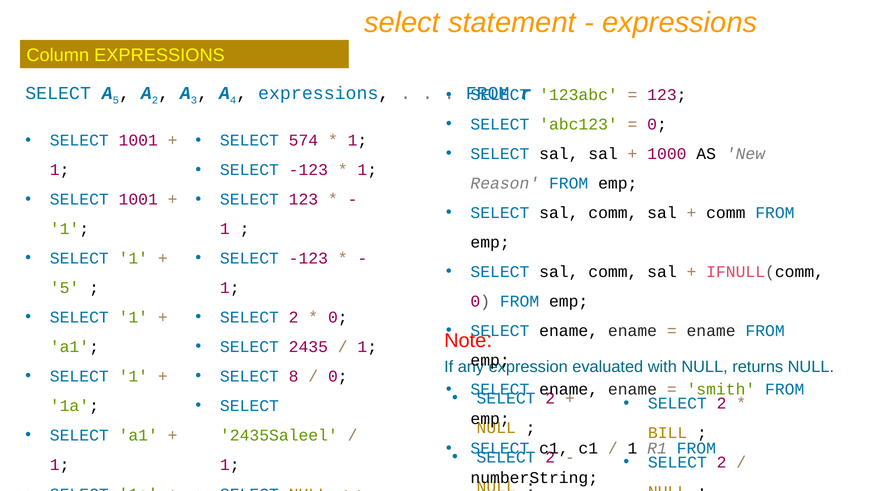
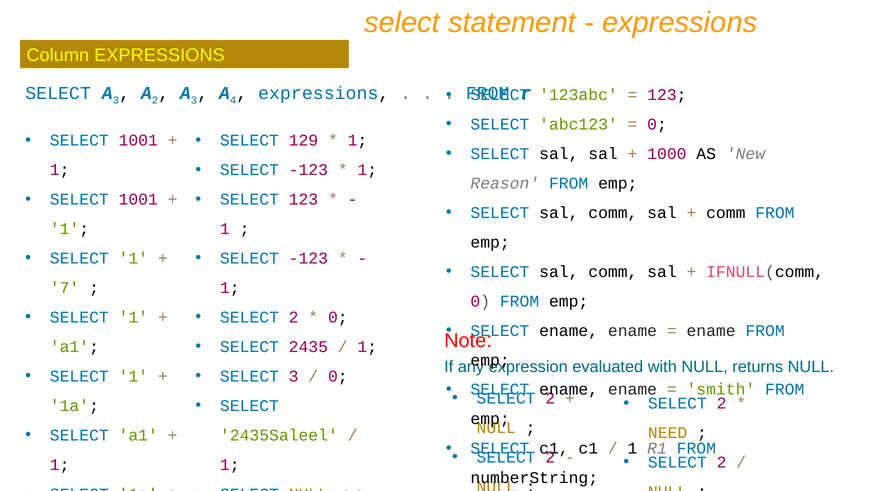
5 at (116, 100): 5 -> 3
574: 574 -> 129
5 at (65, 288): 5 -> 7
SELECT 8: 8 -> 3
BILL: BILL -> NEED
